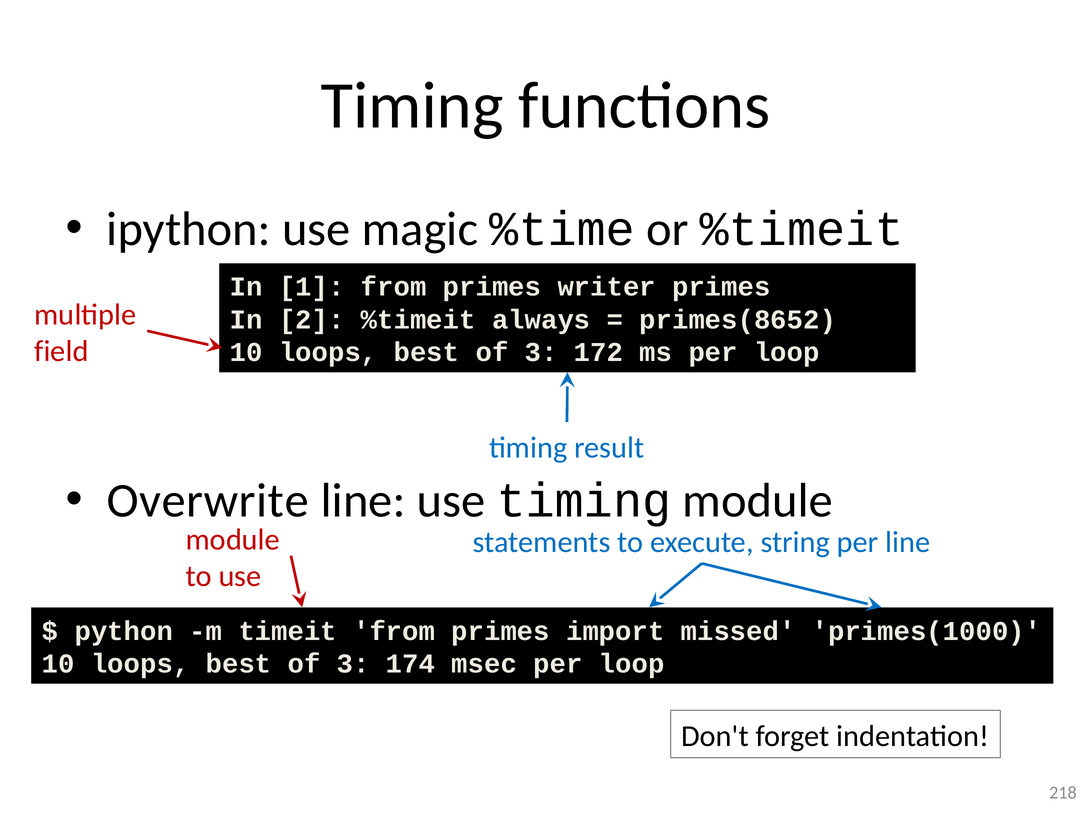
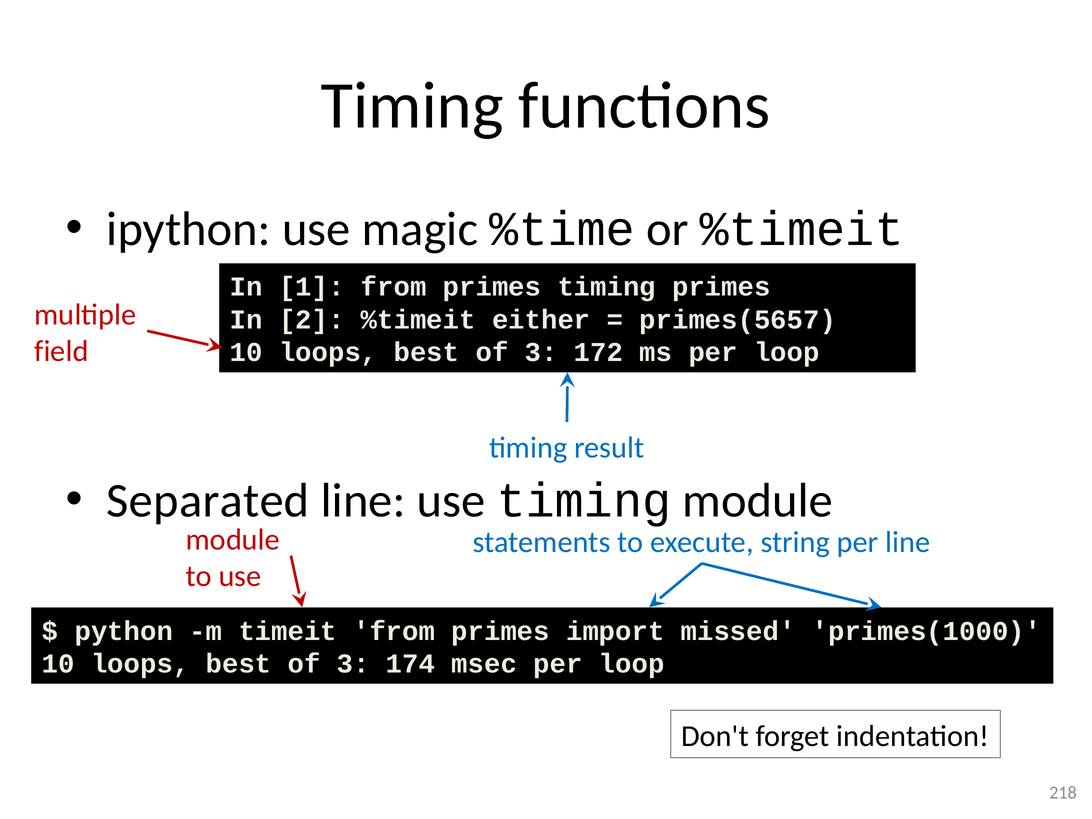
primes writer: writer -> timing
always: always -> either
primes(8652: primes(8652 -> primes(5657
Overwrite: Overwrite -> Separated
